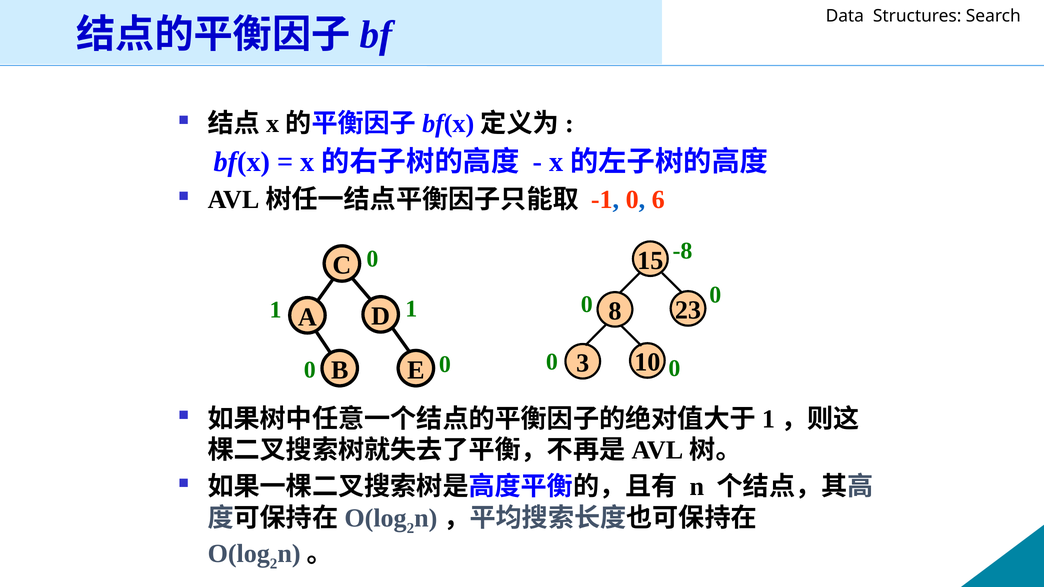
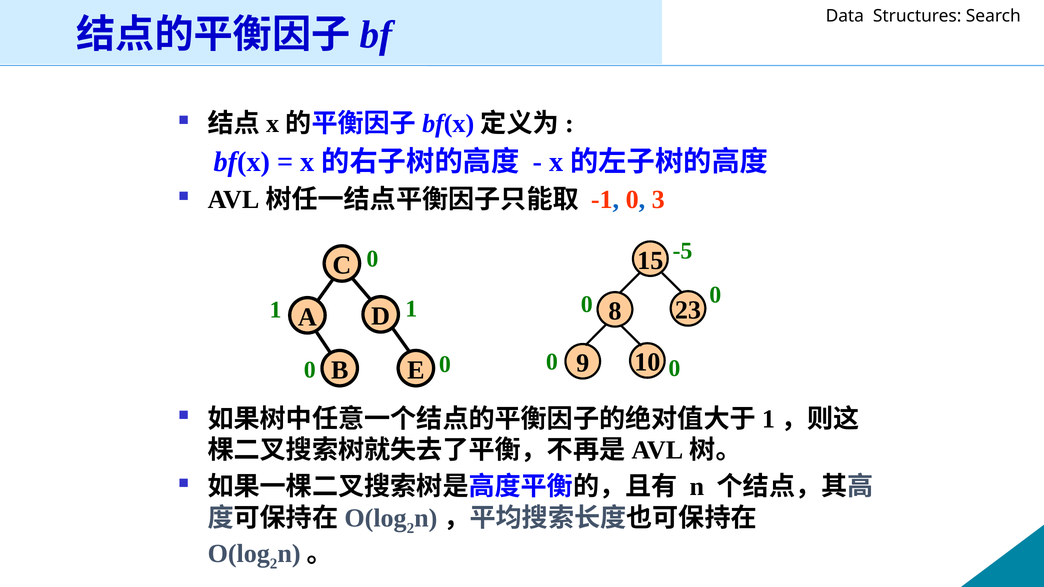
6: 6 -> 3
-8: -8 -> -5
3: 3 -> 9
